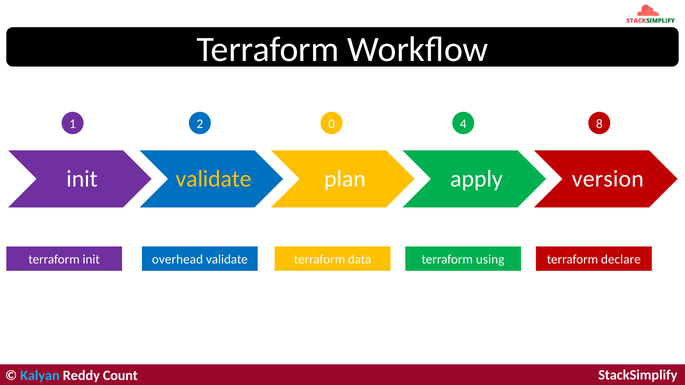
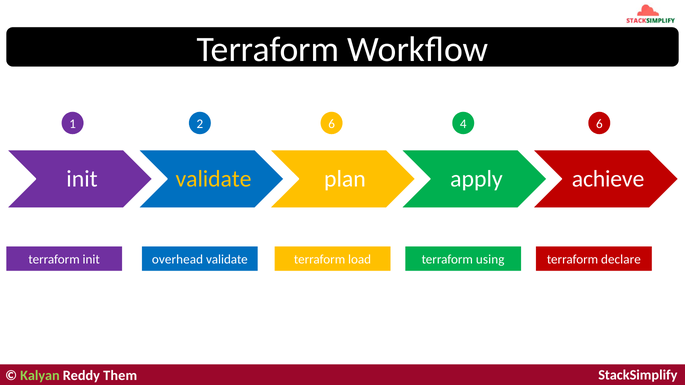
2 0: 0 -> 6
4 8: 8 -> 6
version: version -> achieve
data: data -> load
Kalyan colour: light blue -> light green
Count: Count -> Them
